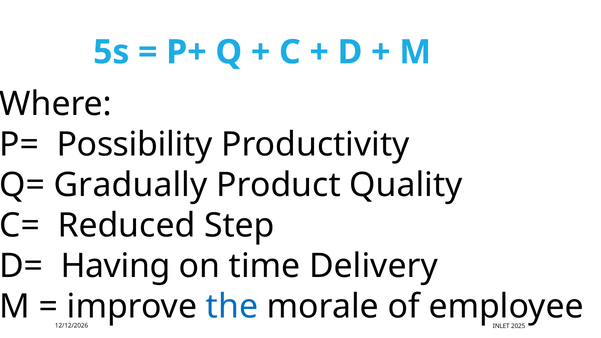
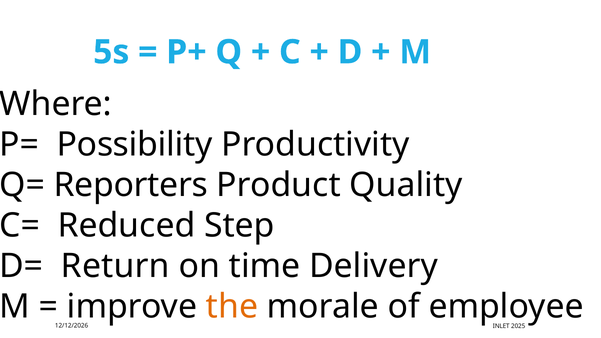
Gradually: Gradually -> Reporters
Having: Having -> Return
the colour: blue -> orange
